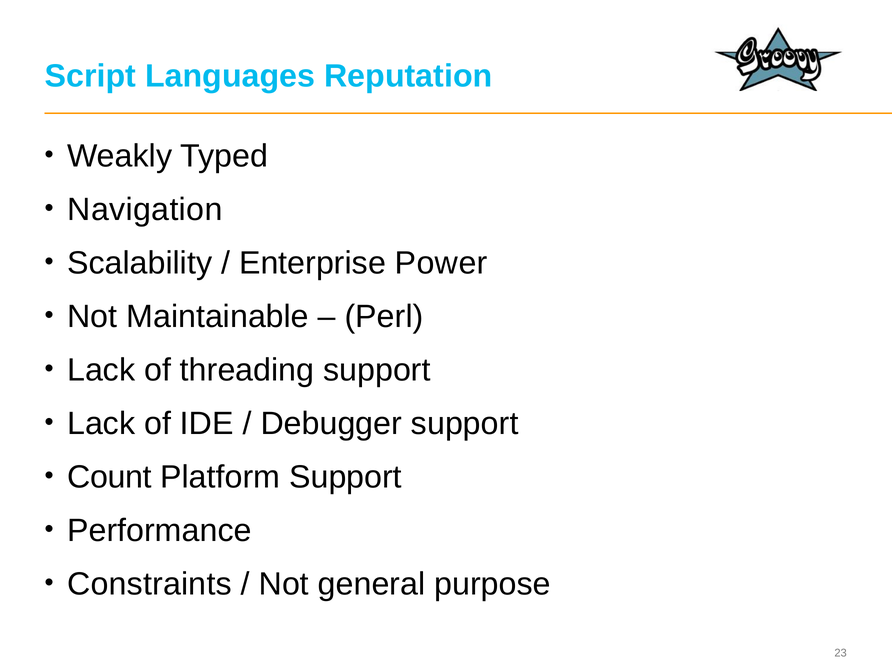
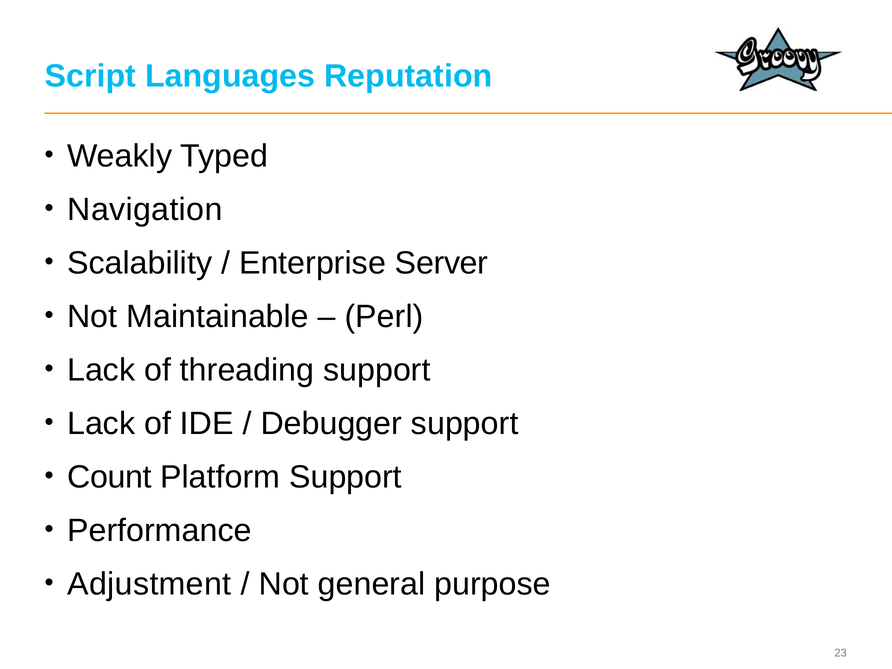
Power: Power -> Server
Constraints: Constraints -> Adjustment
